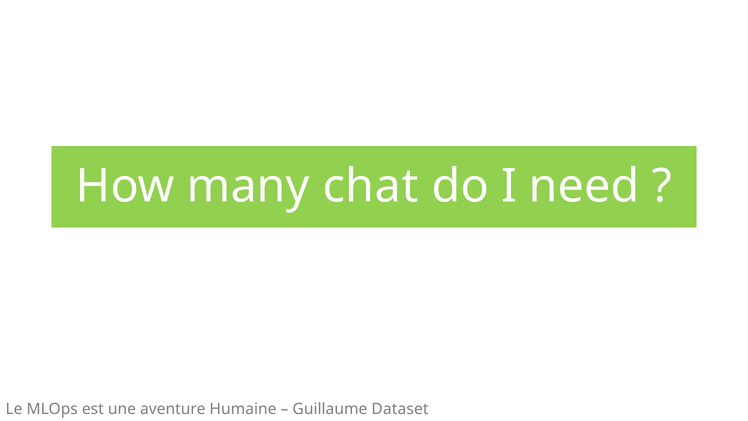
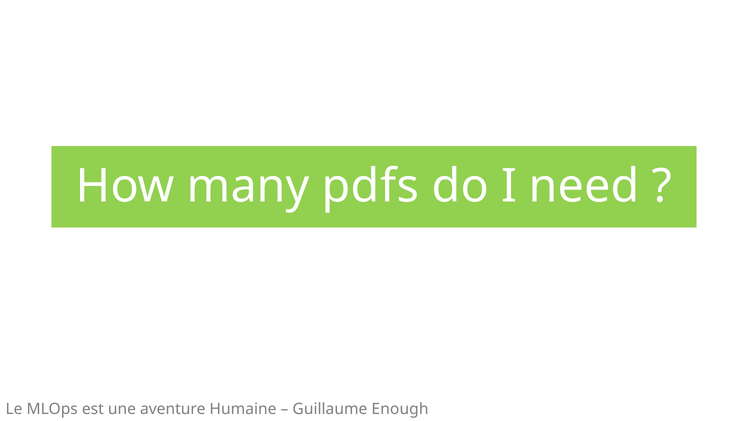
chat: chat -> pdfs
Dataset: Dataset -> Enough
